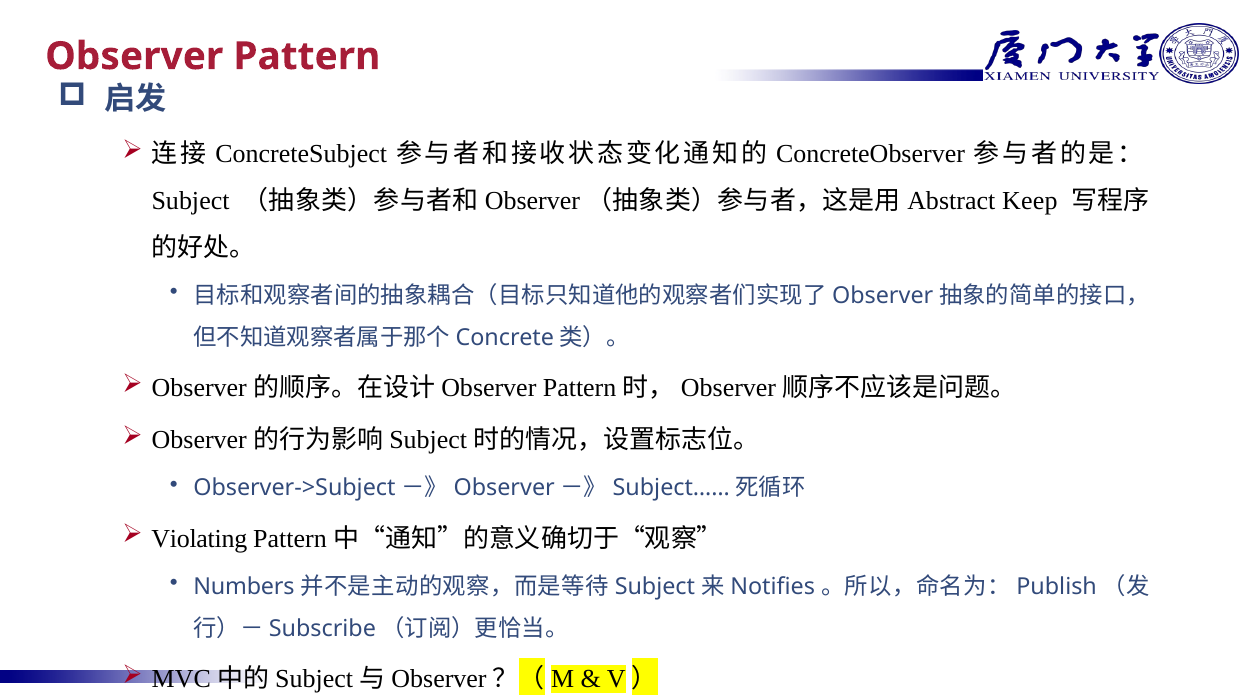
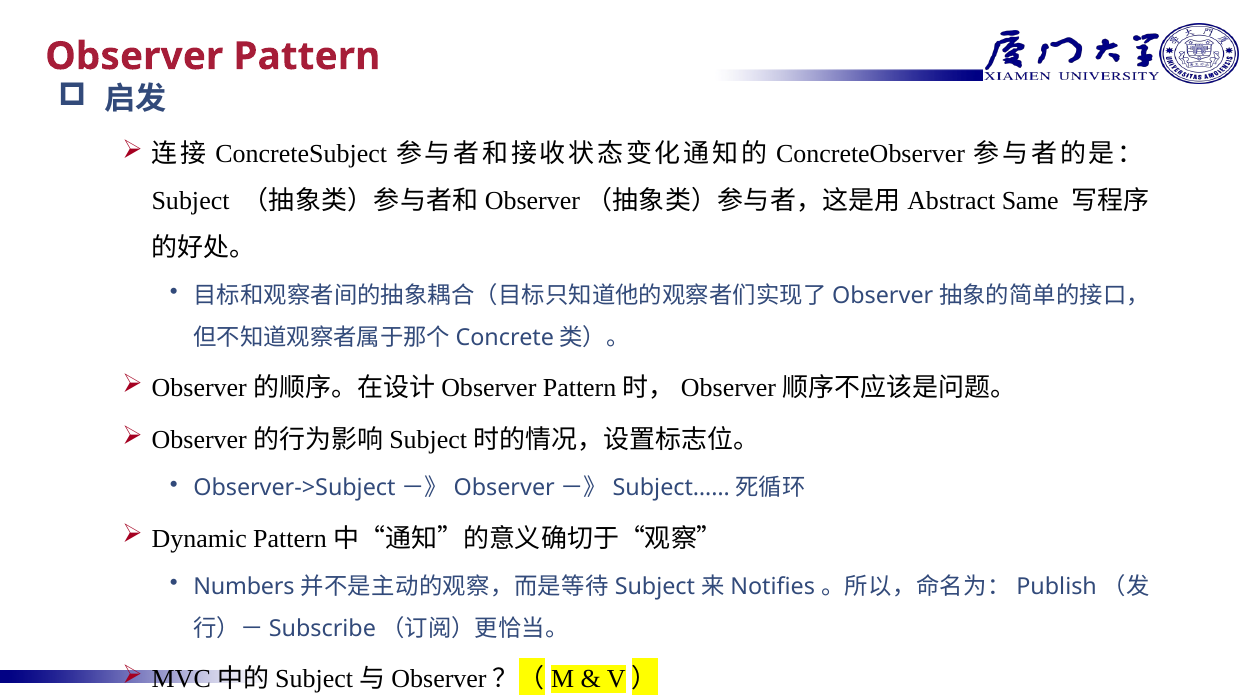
Keep: Keep -> Same
Violating: Violating -> Dynamic
